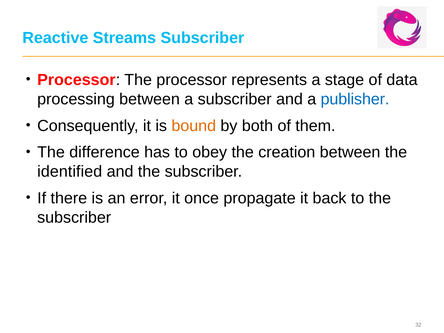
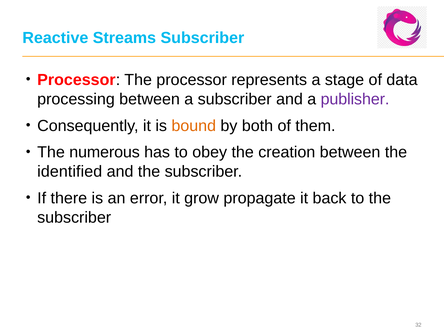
publisher colour: blue -> purple
difference: difference -> numerous
once: once -> grow
